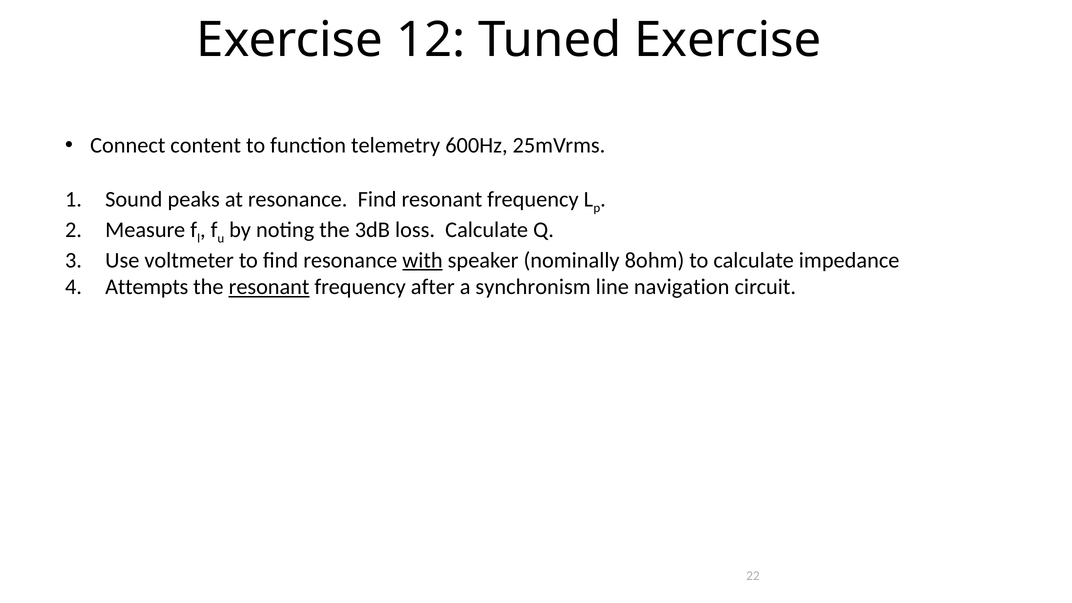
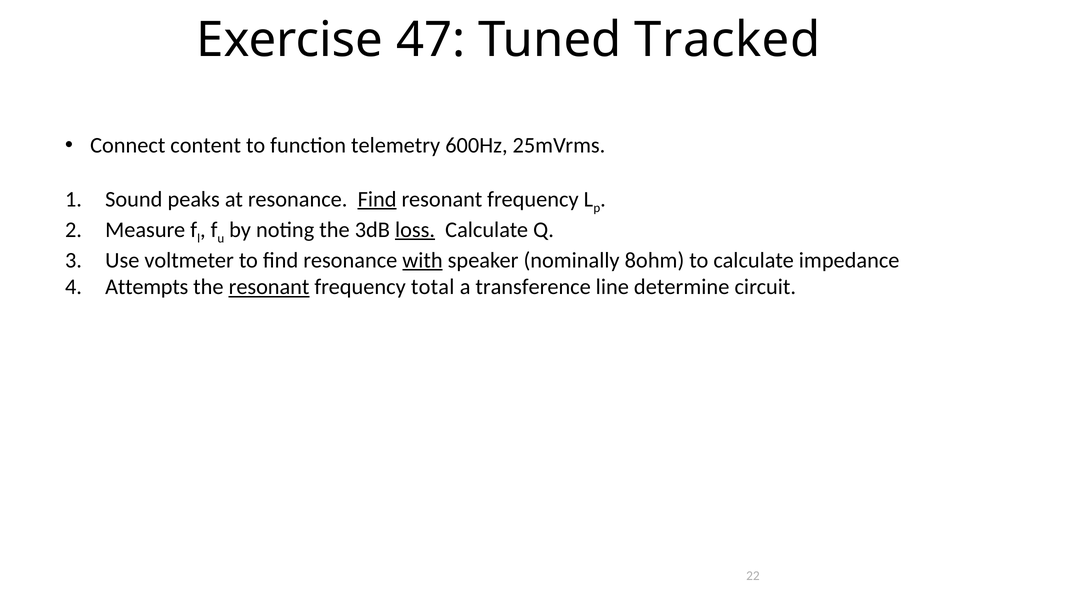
12: 12 -> 47
Tuned Exercise: Exercise -> Tracked
Find at (377, 199) underline: none -> present
loss underline: none -> present
after: after -> total
synchronism: synchronism -> transference
navigation: navigation -> determine
